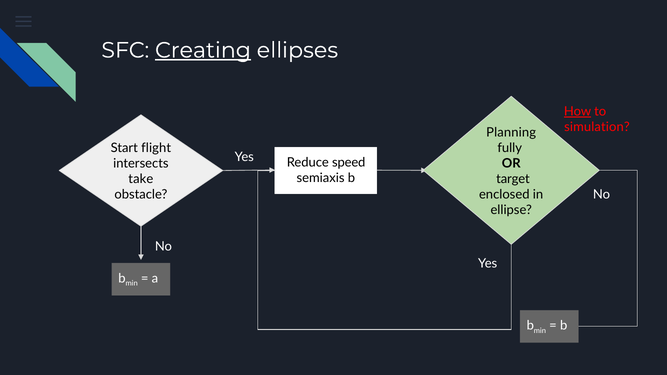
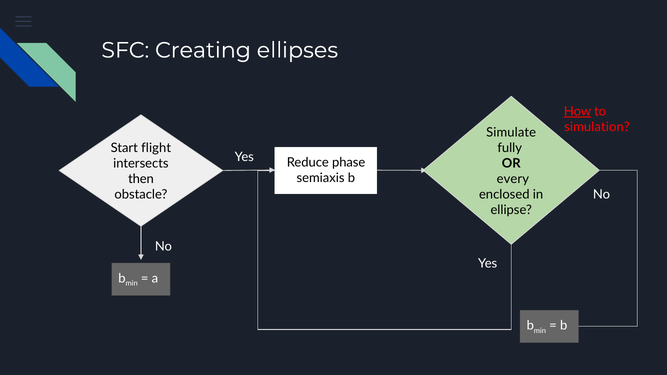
Creating underline: present -> none
Planning: Planning -> Simulate
speed: speed -> phase
target: target -> every
take: take -> then
